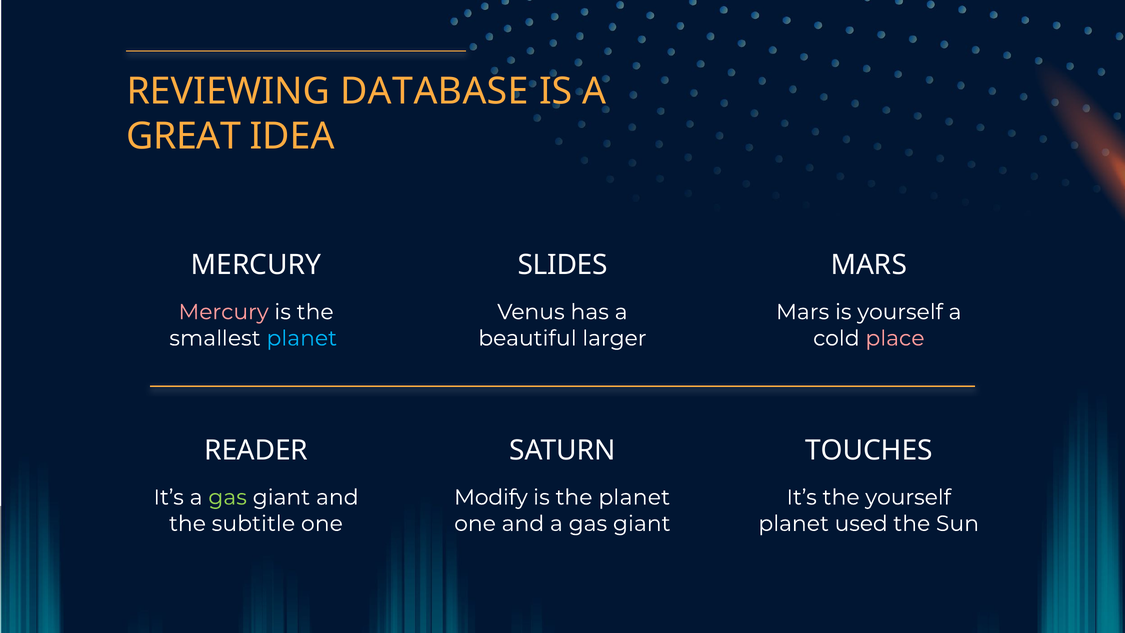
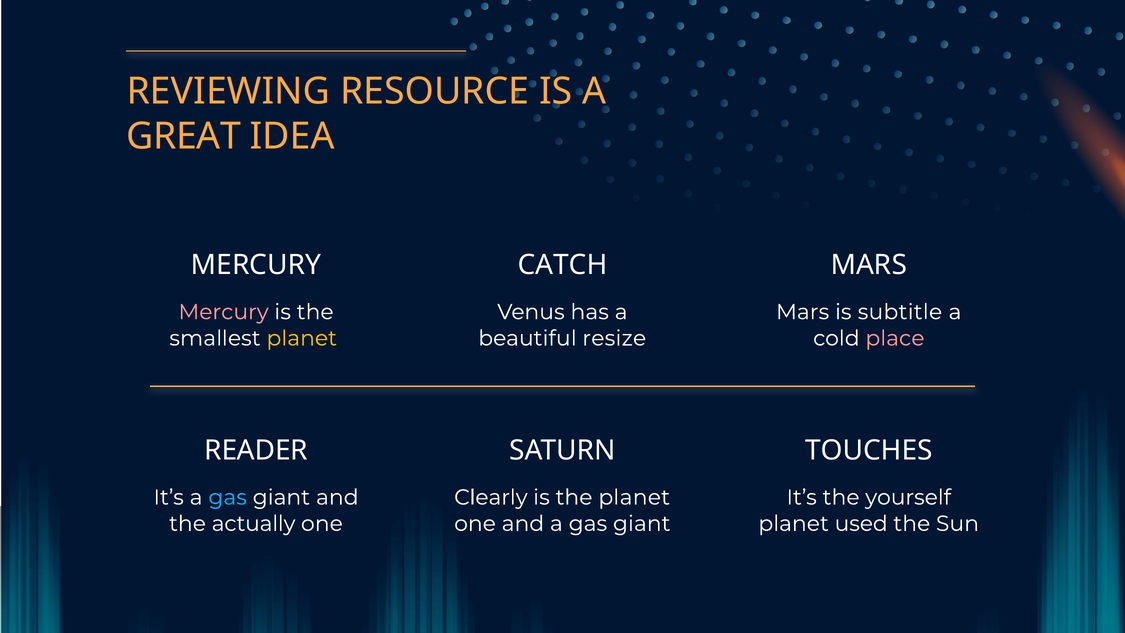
DATABASE: DATABASE -> RESOURCE
SLIDES: SLIDES -> CATCH
is yourself: yourself -> subtitle
planet at (302, 338) colour: light blue -> yellow
larger: larger -> resize
gas at (228, 497) colour: light green -> light blue
Modify: Modify -> Clearly
subtitle: subtitle -> actually
